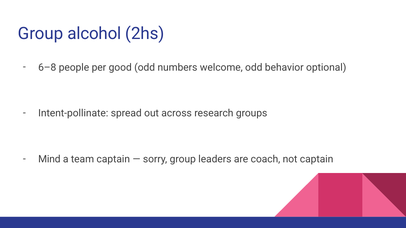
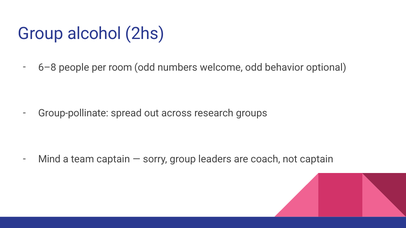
good: good -> room
Intent-pollinate: Intent-pollinate -> Group-pollinate
